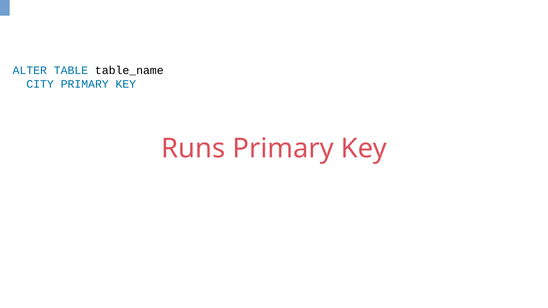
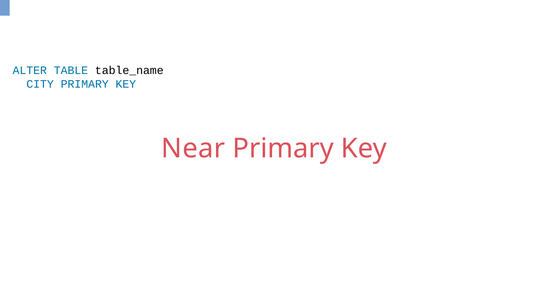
Runs: Runs -> Near
